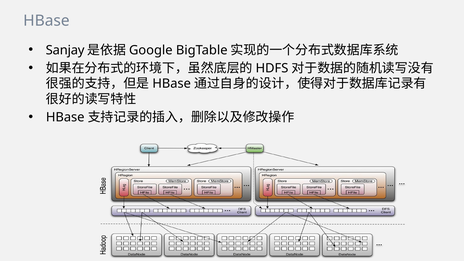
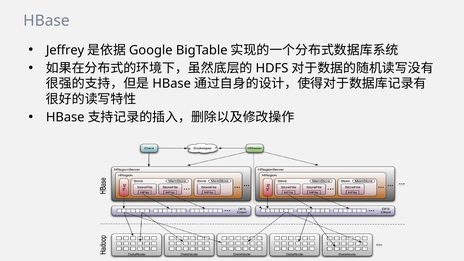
Sanjay: Sanjay -> Jeffrey
